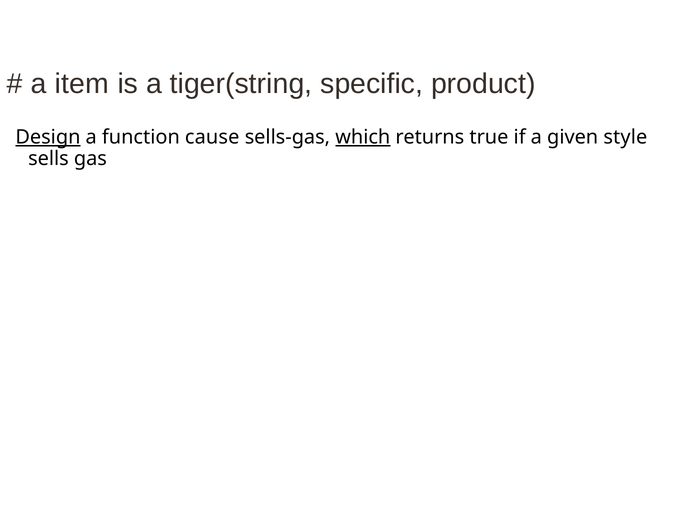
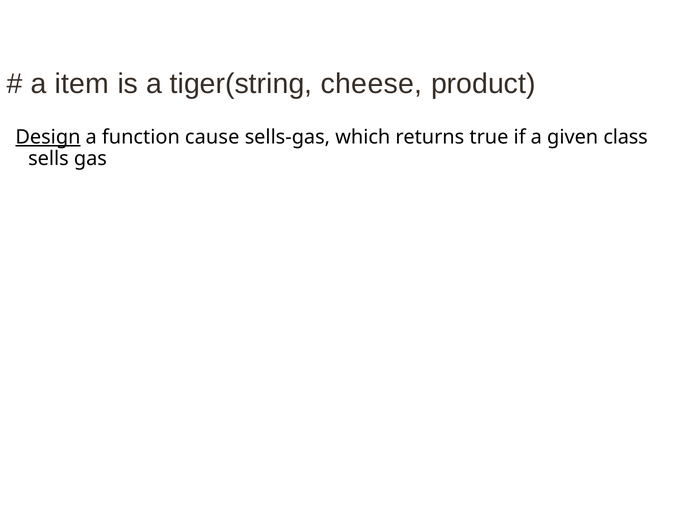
specific: specific -> cheese
which underline: present -> none
style: style -> class
